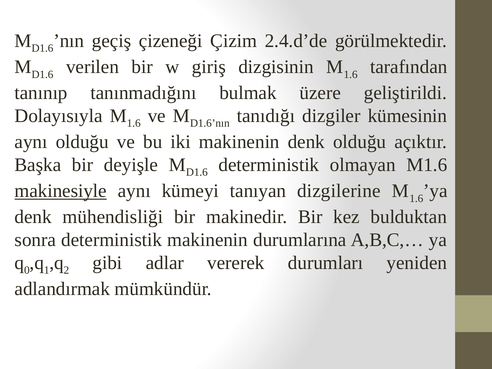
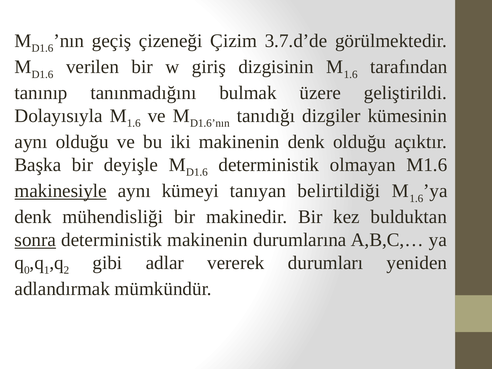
2.4.d’de: 2.4.d’de -> 3.7.d’de
dizgilerine: dizgilerine -> belirtildiği
sonra underline: none -> present
